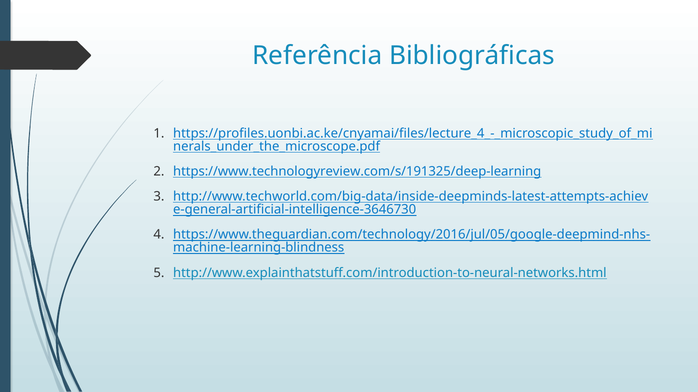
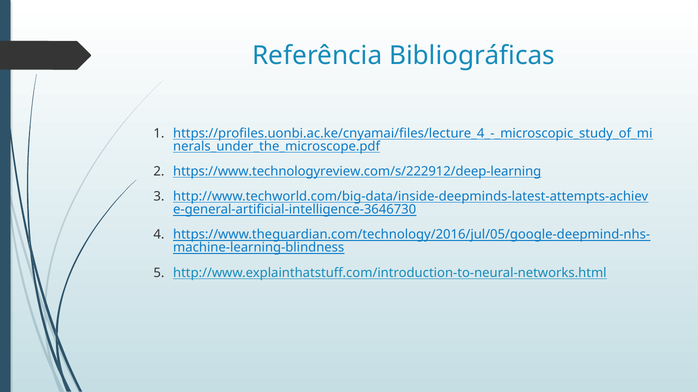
https://www.technologyreview.com/s/191325/deep-learning: https://www.technologyreview.com/s/191325/deep-learning -> https://www.technologyreview.com/s/222912/deep-learning
